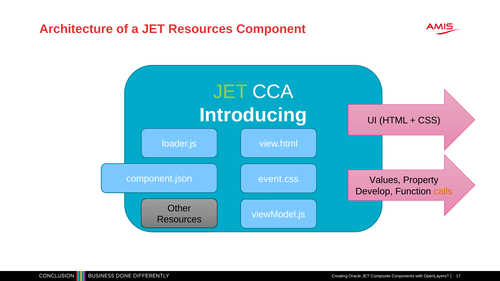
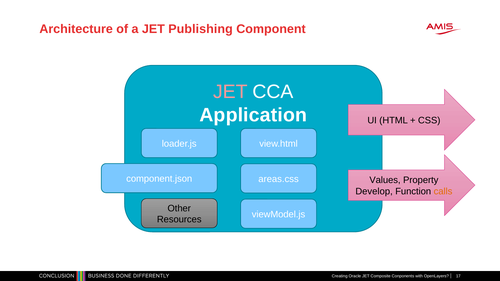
JET Resources: Resources -> Publishing
JET at (230, 92) colour: light green -> pink
Introducing: Introducing -> Application
event.css: event.css -> areas.css
